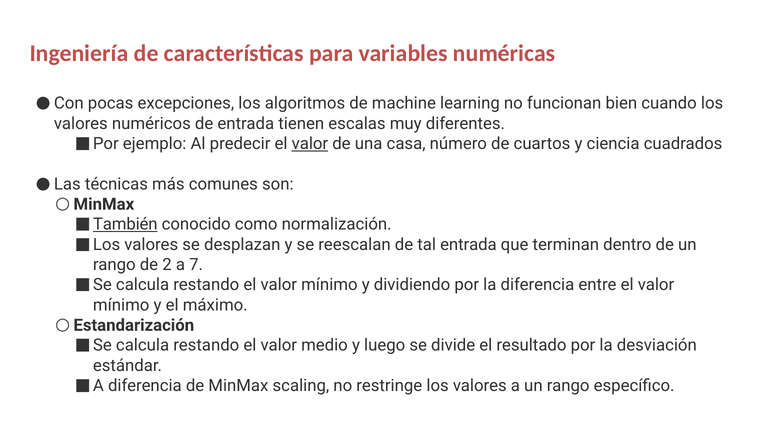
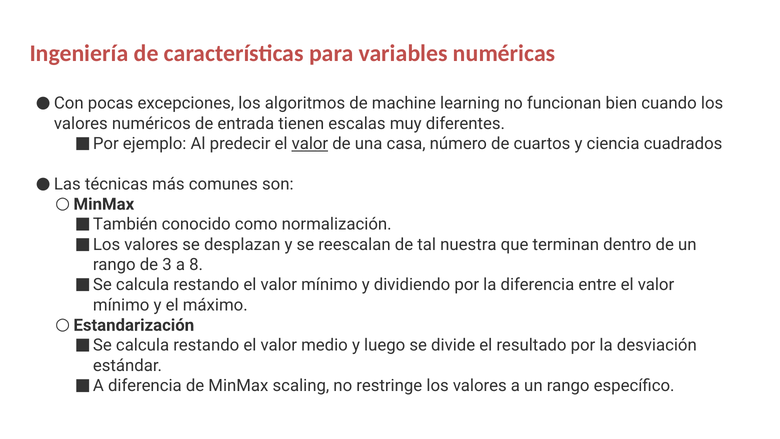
También underline: present -> none
tal entrada: entrada -> nuestra
2: 2 -> 3
7: 7 -> 8
